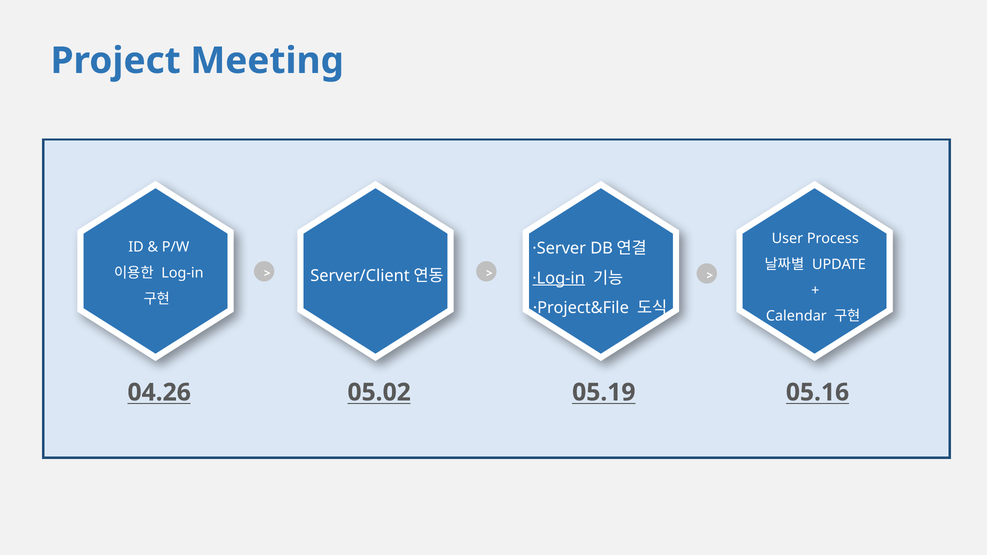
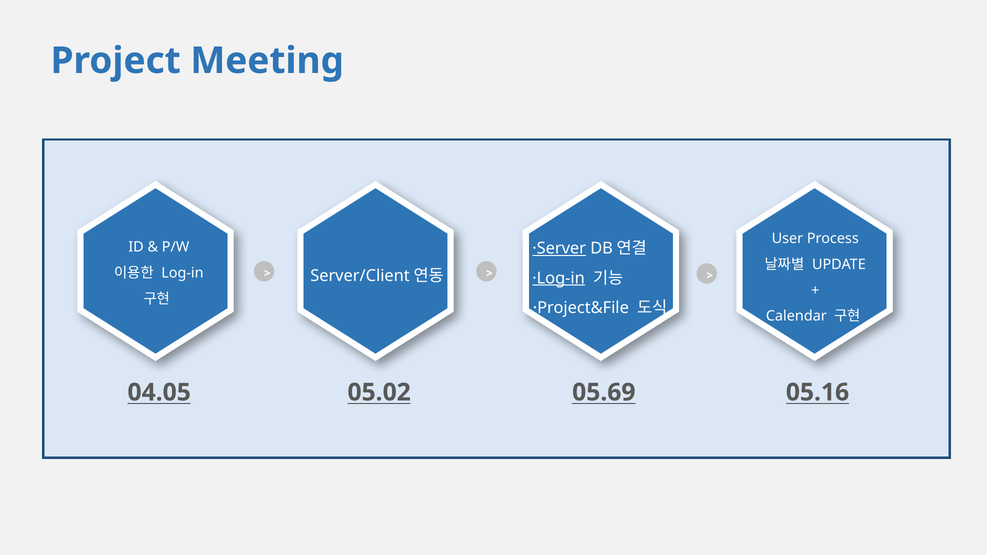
·Server underline: none -> present
05.19: 05.19 -> 05.69
04.26: 04.26 -> 04.05
